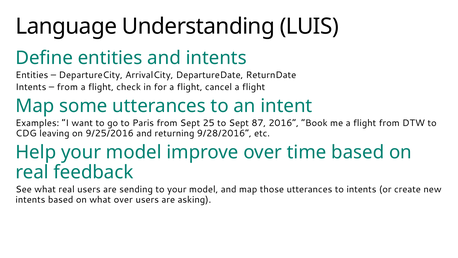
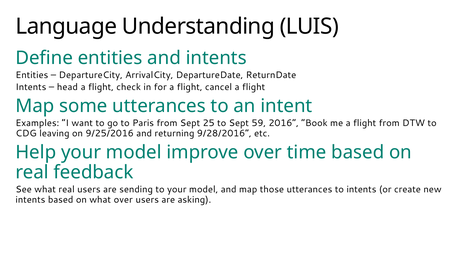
from at (67, 87): from -> head
87: 87 -> 59
